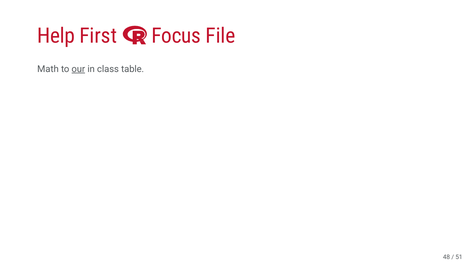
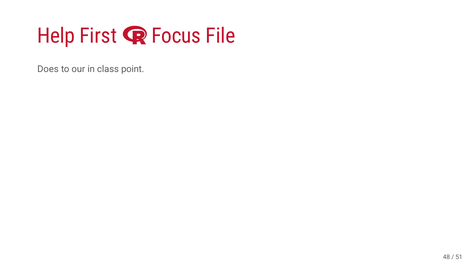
Math: Math -> Does
our underline: present -> none
table: table -> point
